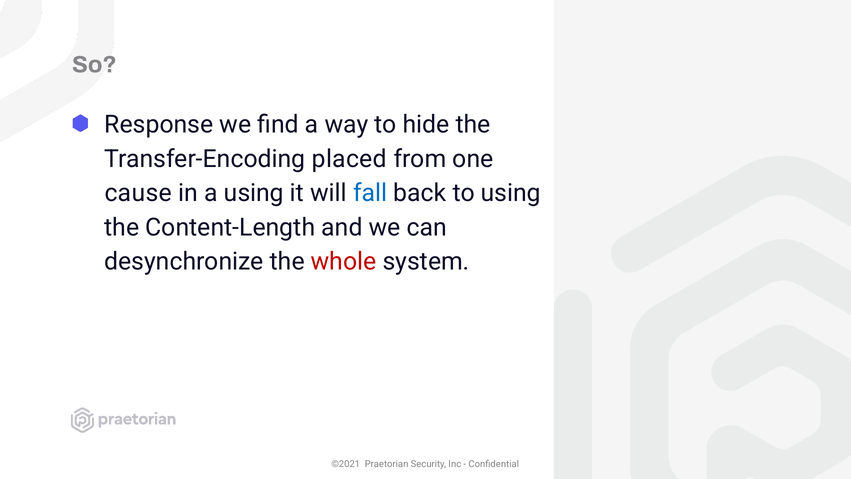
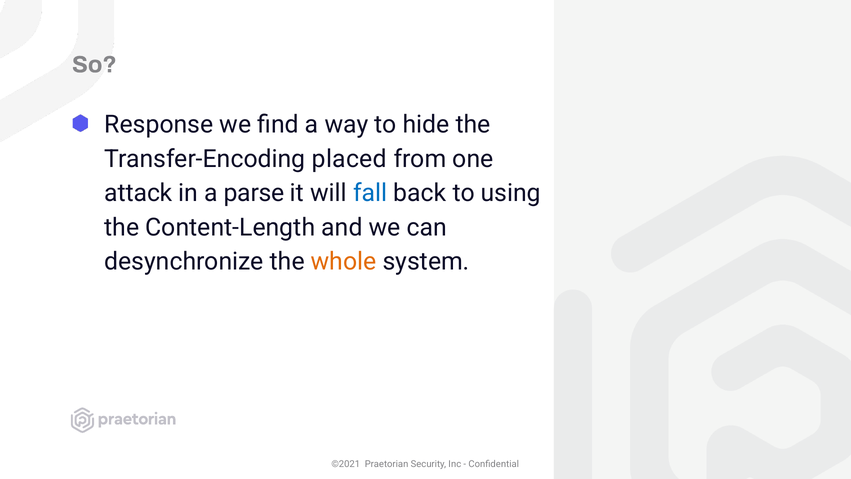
cause: cause -> attack
a using: using -> parse
whole colour: red -> orange
